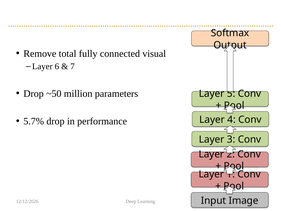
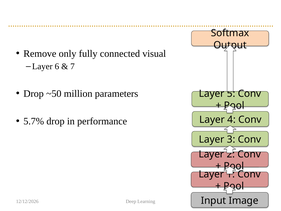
total: total -> only
